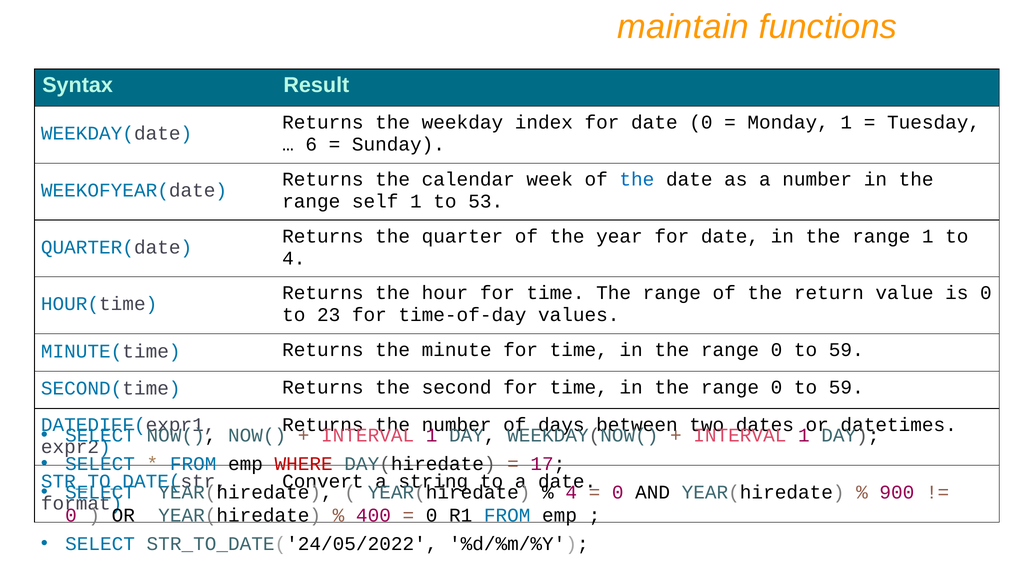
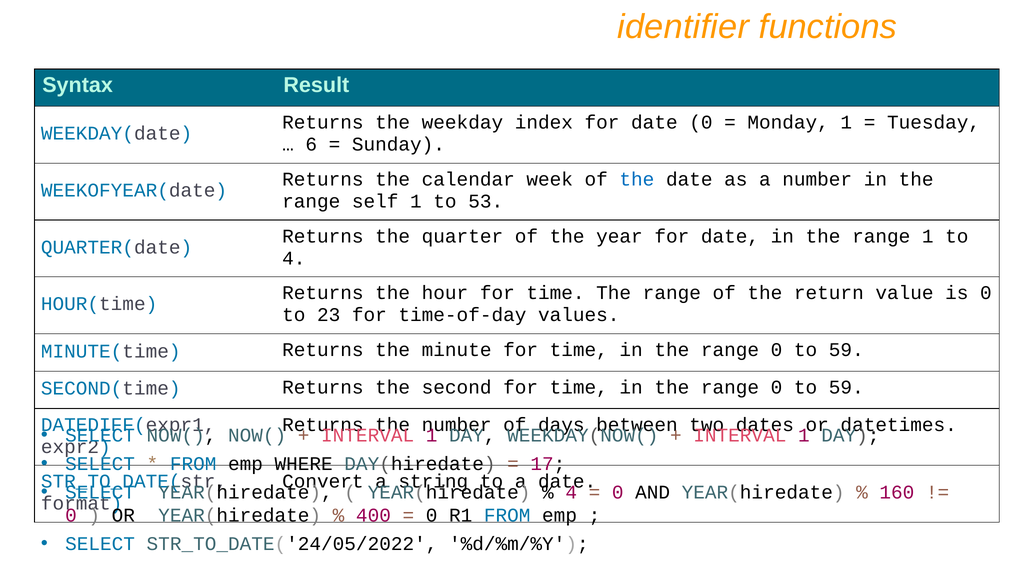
maintain: maintain -> identifier
WHERE colour: red -> black
900: 900 -> 160
